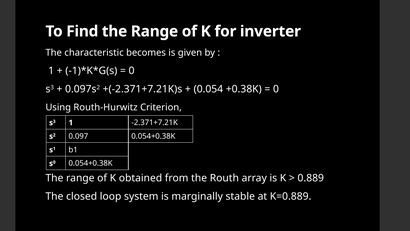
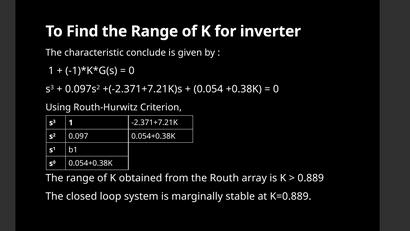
becomes: becomes -> conclude
